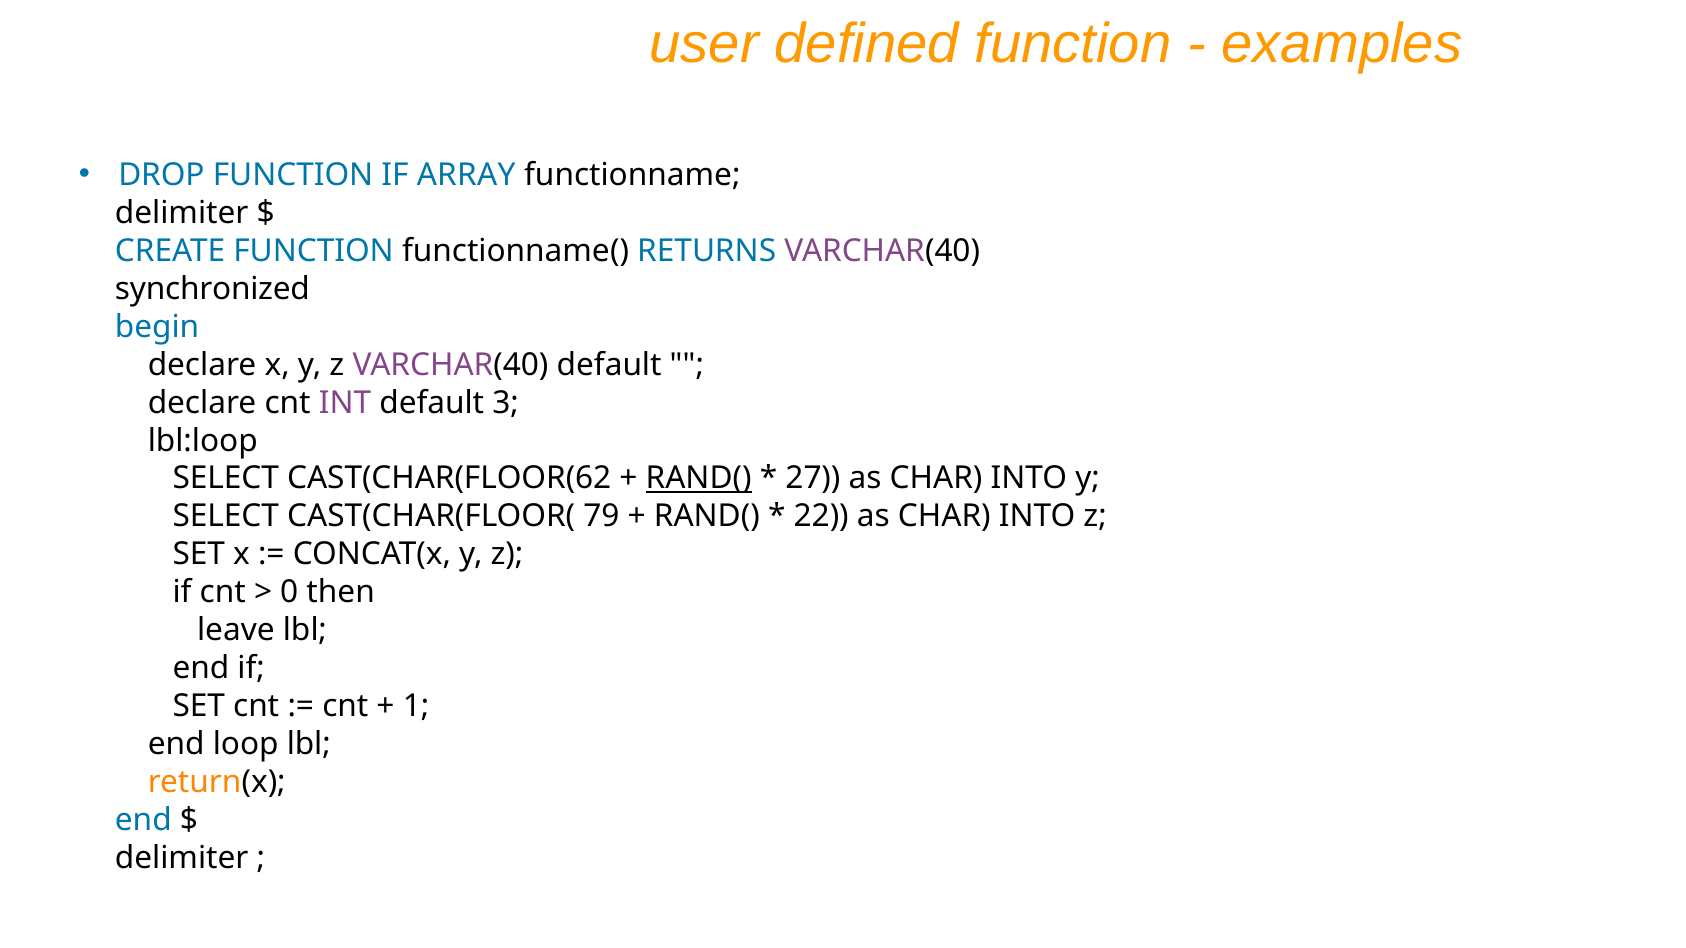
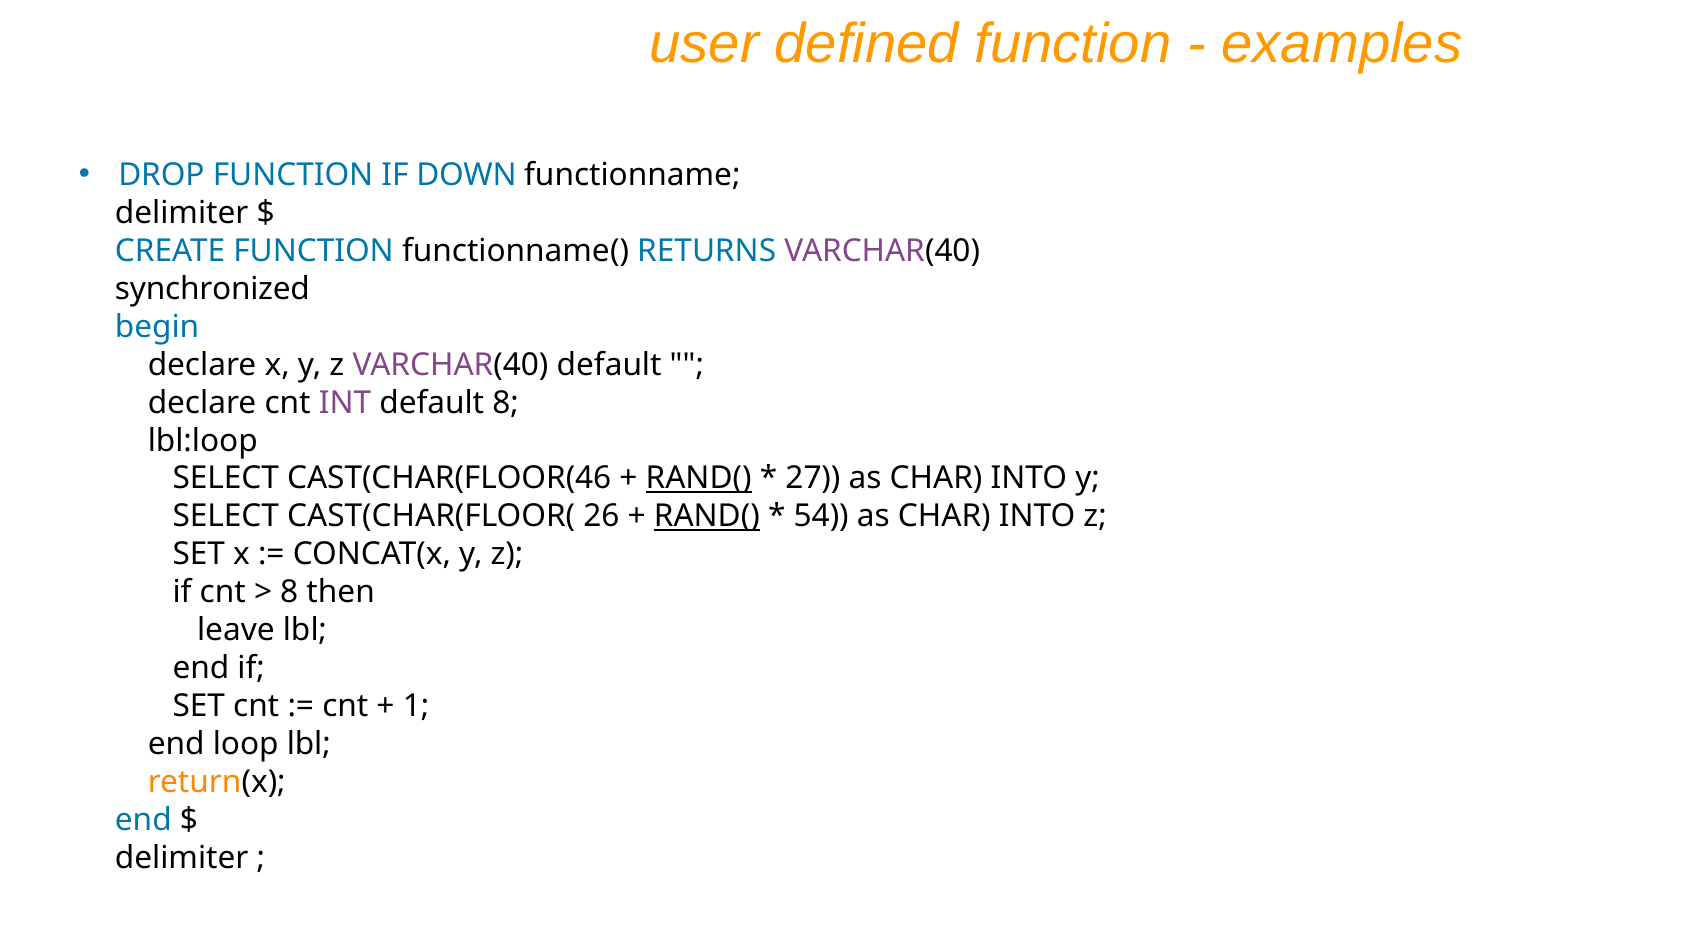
ARRAY: ARRAY -> DOWN
default 3: 3 -> 8
CAST(CHAR(FLOOR(62: CAST(CHAR(FLOOR(62 -> CAST(CHAR(FLOOR(46
79: 79 -> 26
RAND( at (707, 517) underline: none -> present
22: 22 -> 54
0 at (289, 592): 0 -> 8
